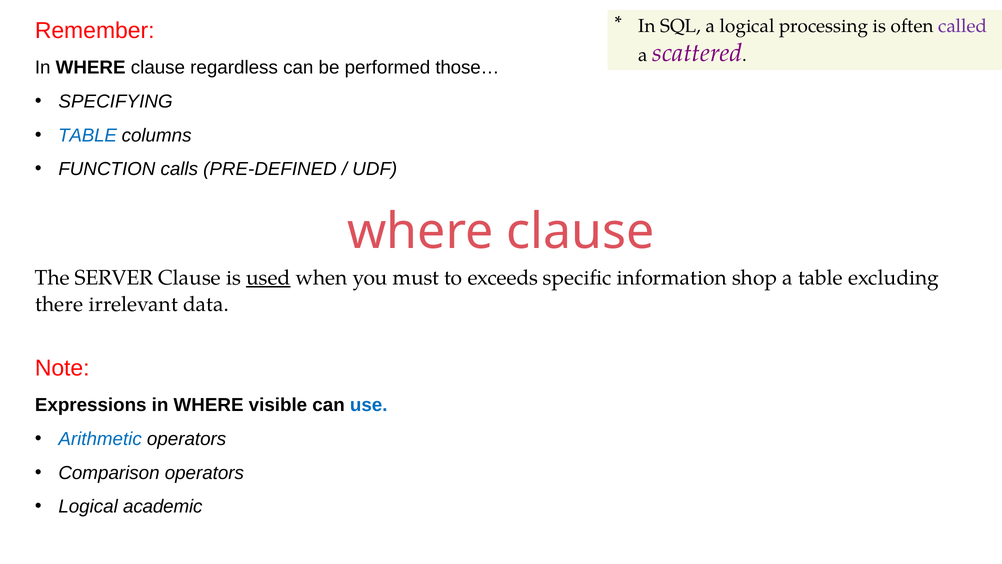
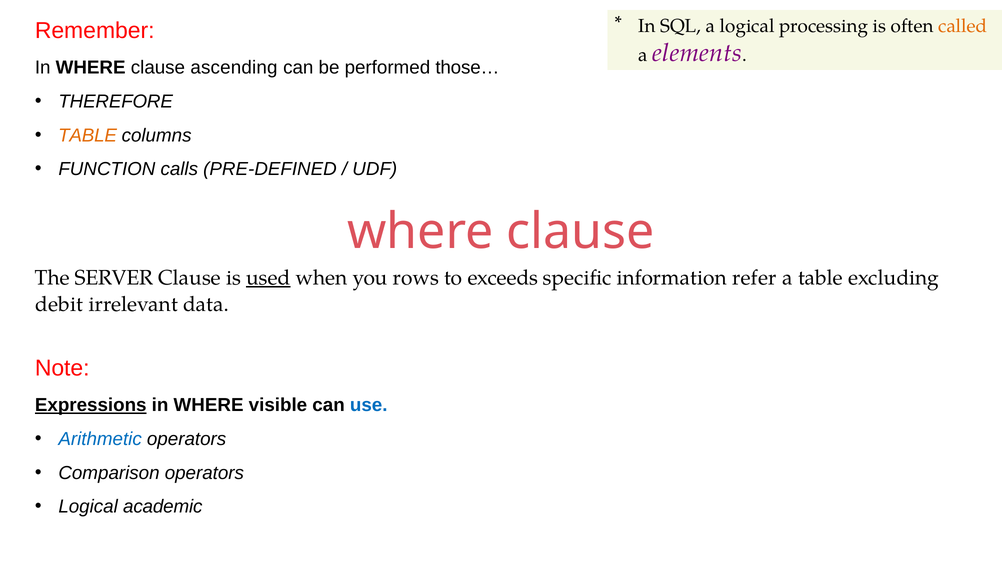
called colour: purple -> orange
scattered: scattered -> elements
regardless: regardless -> ascending
SPECIFYING: SPECIFYING -> THEREFORE
TABLE at (88, 135) colour: blue -> orange
must: must -> rows
shop: shop -> refer
there: there -> debit
Expressions underline: none -> present
